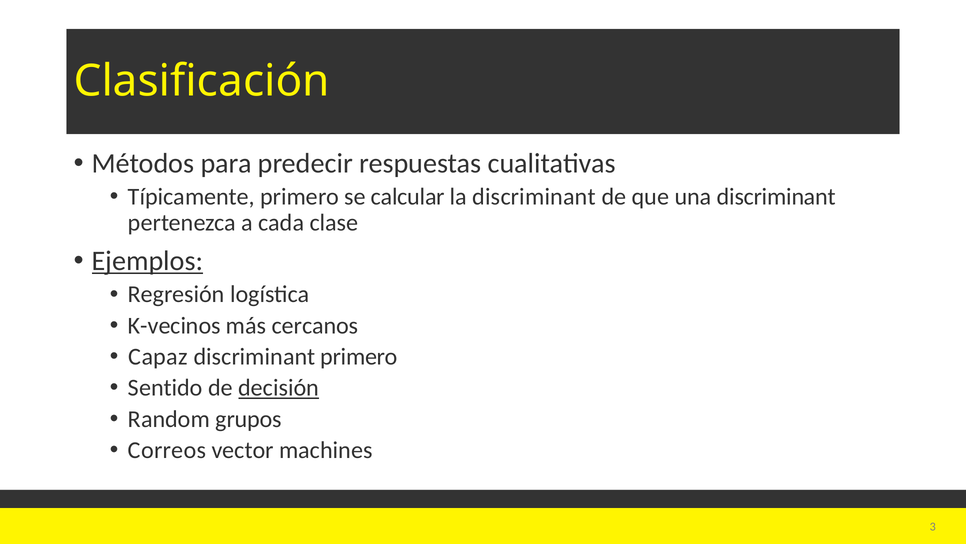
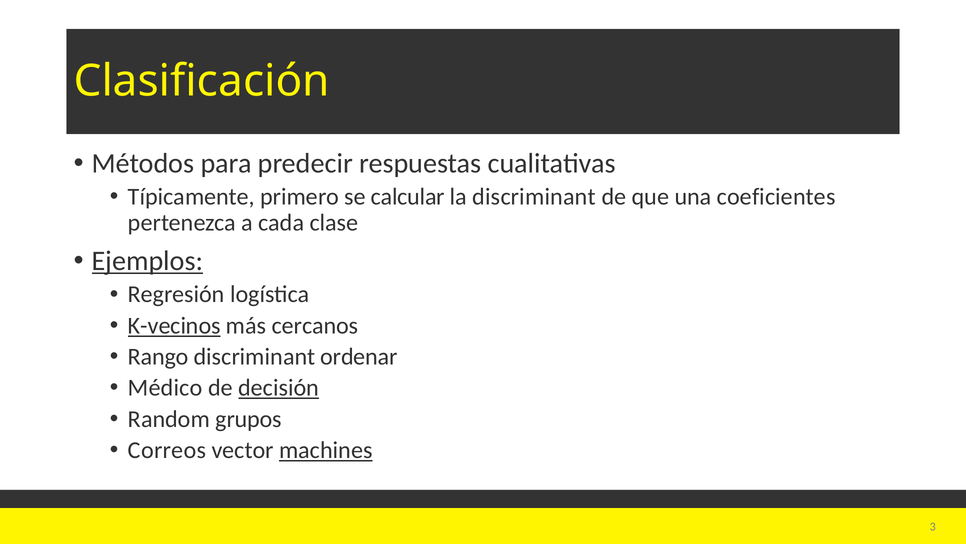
una discriminant: discriminant -> coeficientes
K-vecinos underline: none -> present
Capaz: Capaz -> Rango
discriminant primero: primero -> ordenar
Sentido: Sentido -> Médico
machines underline: none -> present
